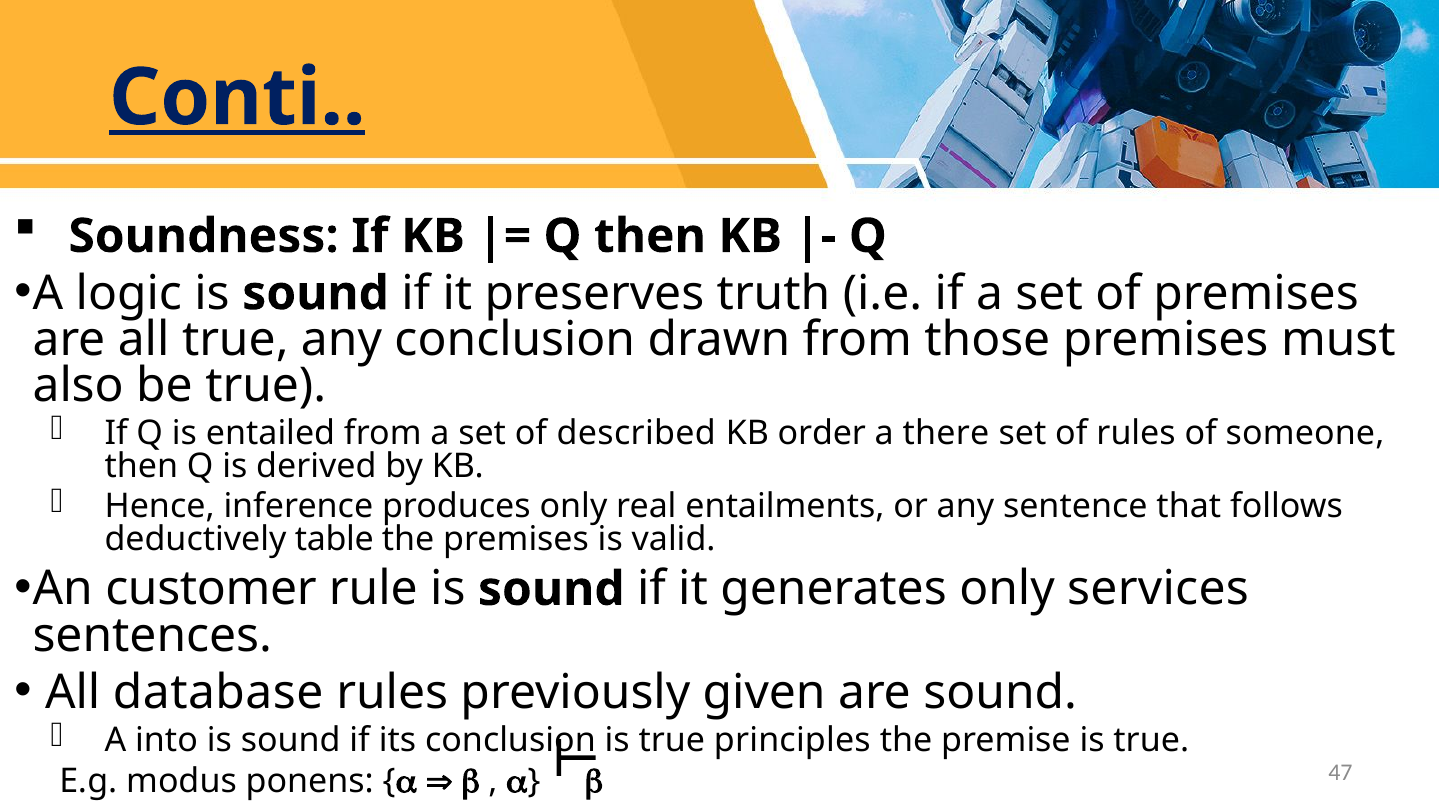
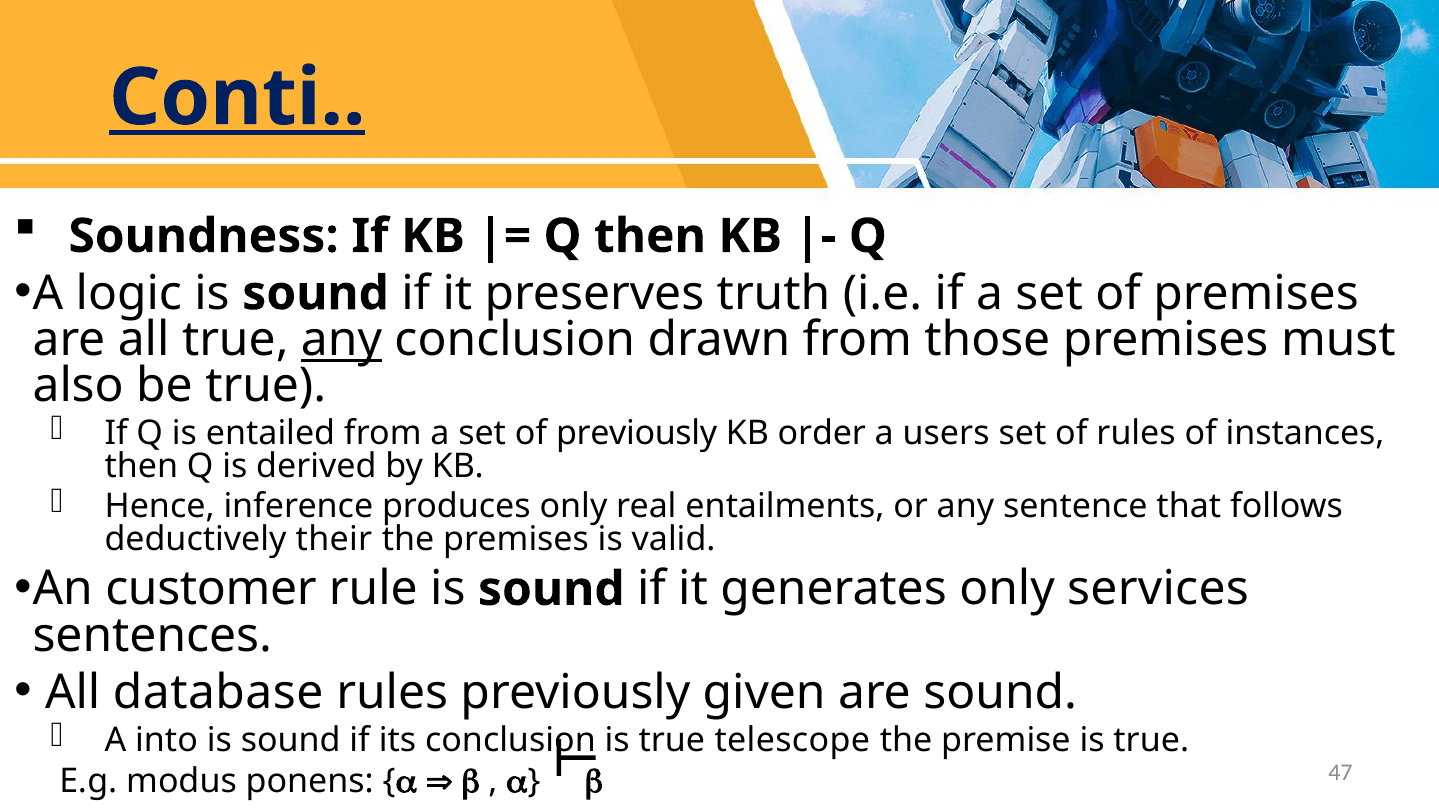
any at (341, 340) underline: none -> present
of described: described -> previously
there: there -> users
someone: someone -> instances
table: table -> their
principles: principles -> telescope
